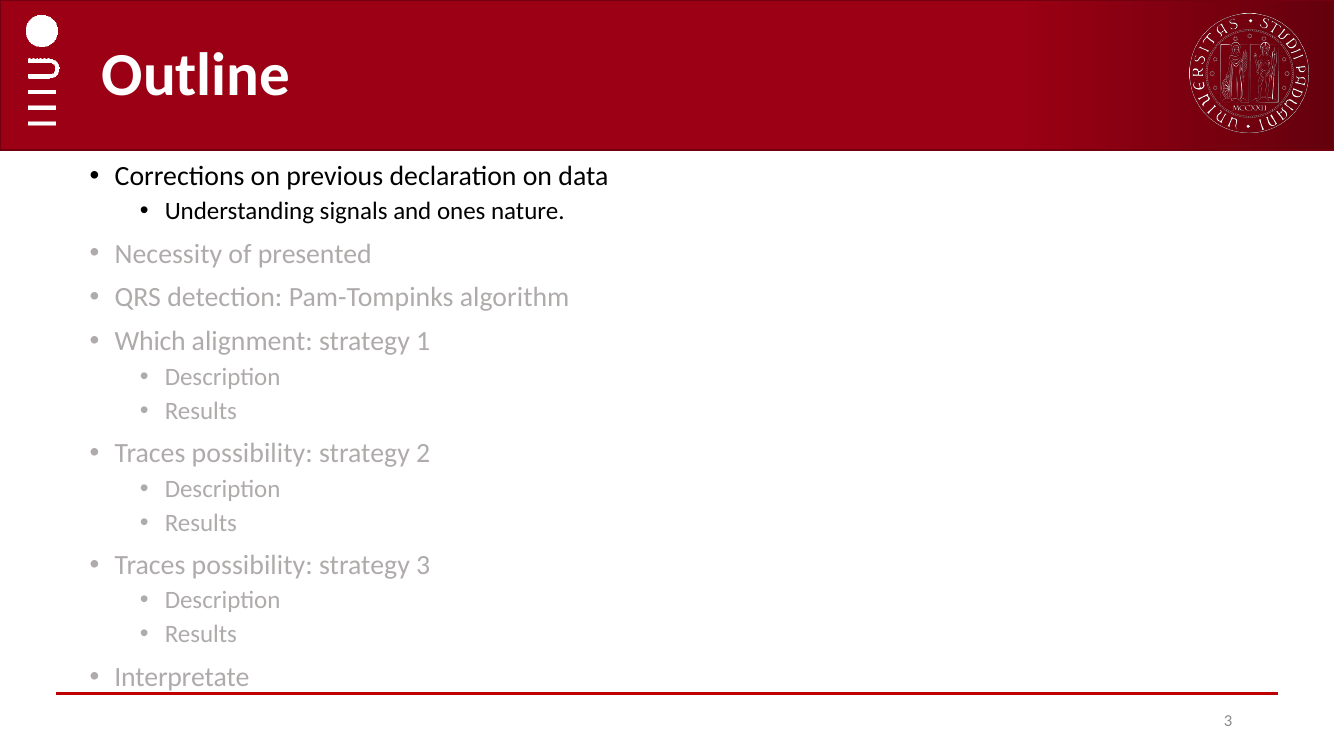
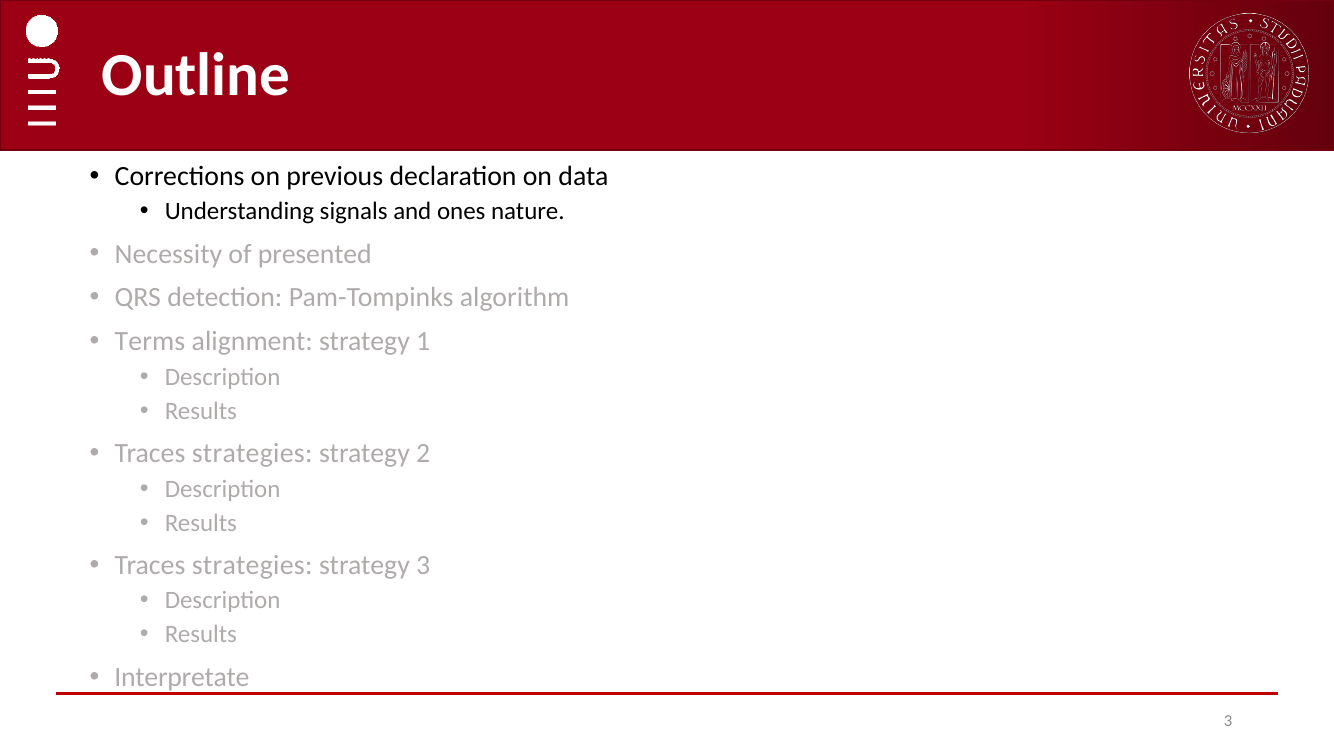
Which: Which -> Terms
possibility at (252, 454): possibility -> strategies
possibility at (252, 566): possibility -> strategies
